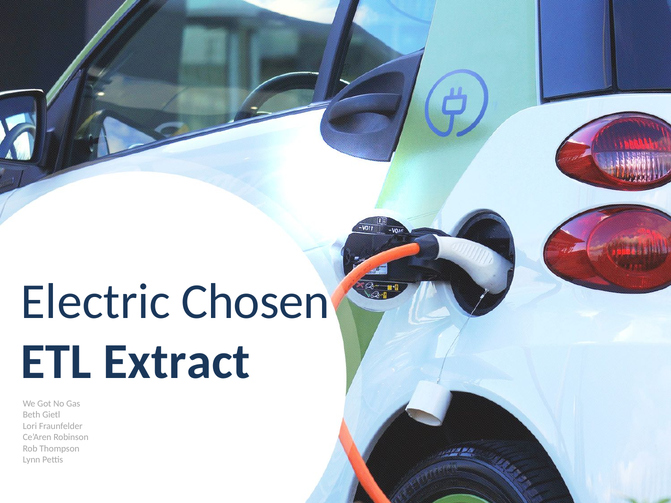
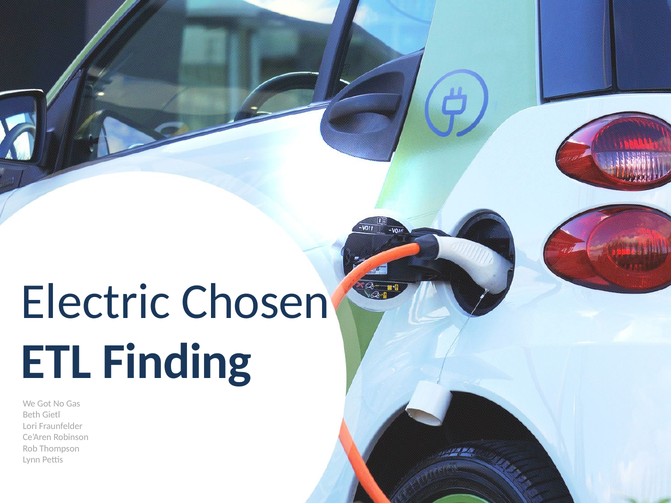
Extract: Extract -> Finding
